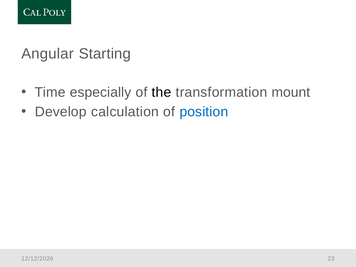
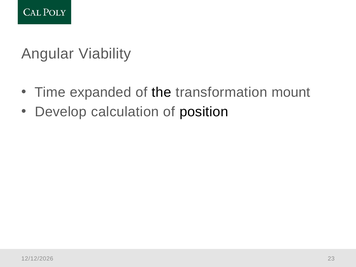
Starting: Starting -> Viability
especially: especially -> expanded
position colour: blue -> black
